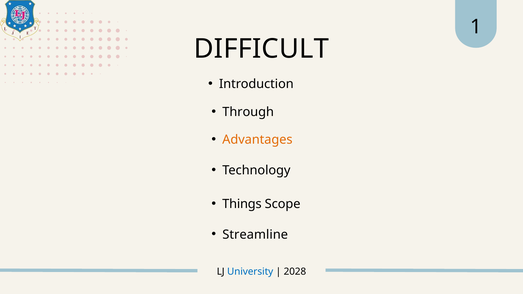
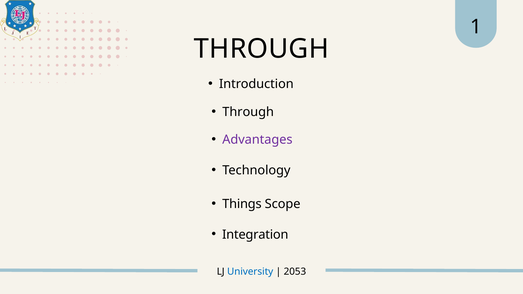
DIFFICULT at (261, 49): DIFFICULT -> THROUGH
Advantages colour: orange -> purple
Streamline: Streamline -> Integration
2028: 2028 -> 2053
